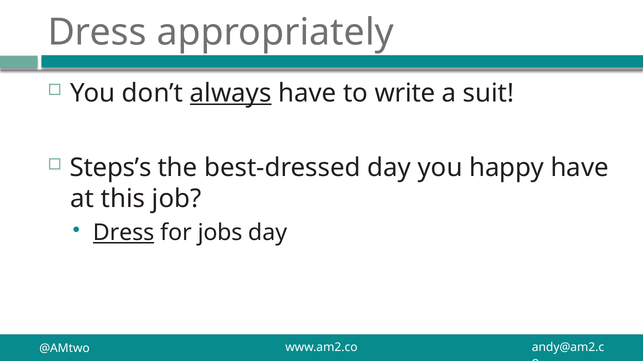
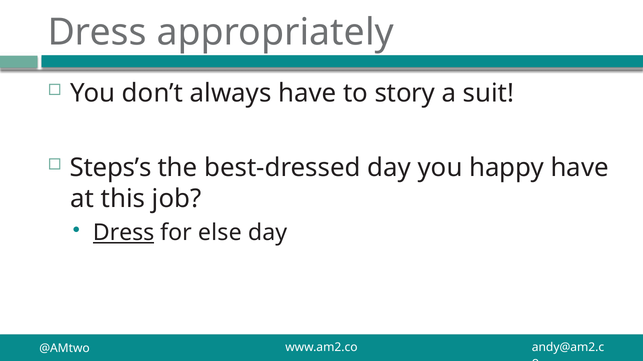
always underline: present -> none
write: write -> story
jobs: jobs -> else
